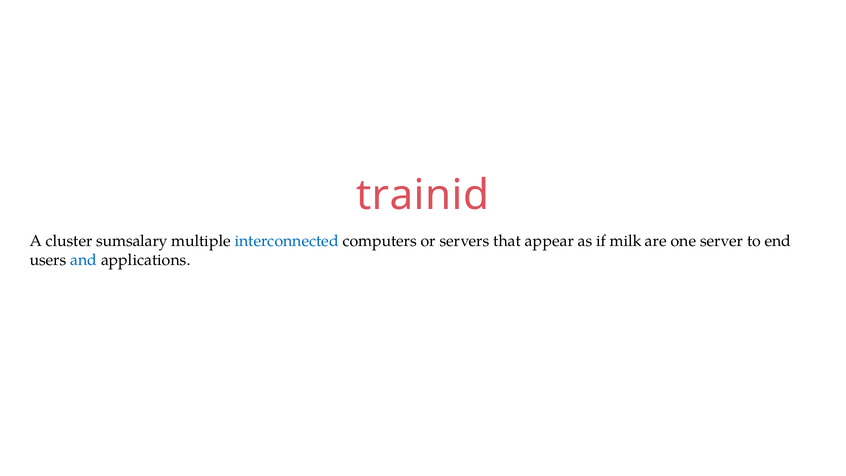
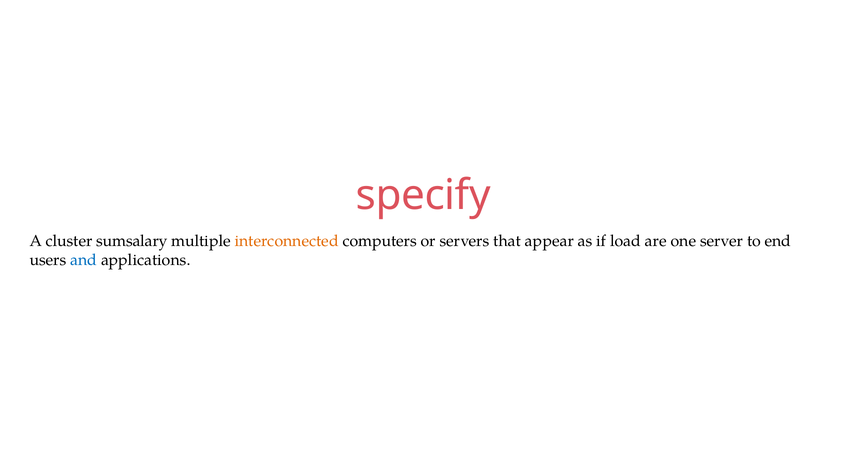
trainid: trainid -> specify
interconnected colour: blue -> orange
milk: milk -> load
